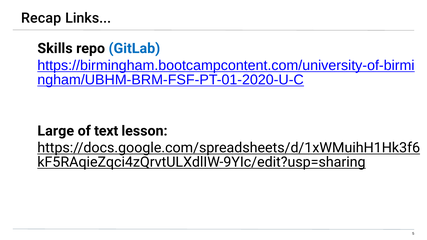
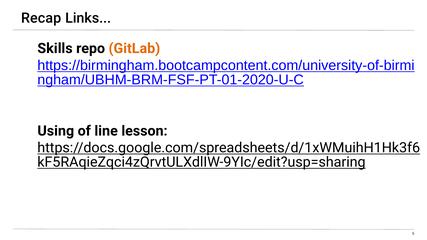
GitLab colour: blue -> orange
Large: Large -> Using
text: text -> line
